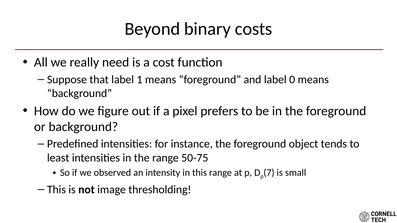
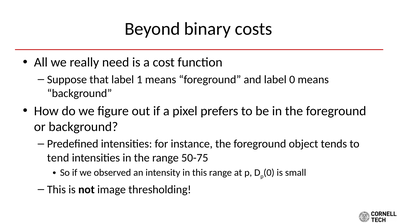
least: least -> tend
p 7: 7 -> 0
